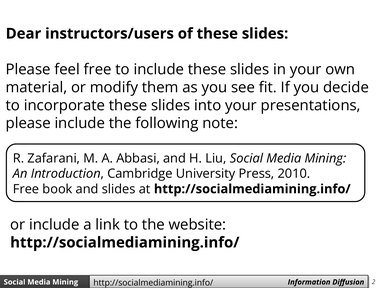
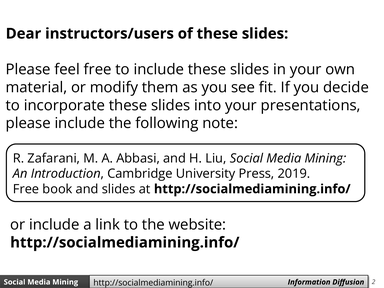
2010: 2010 -> 2019
